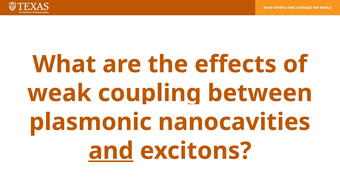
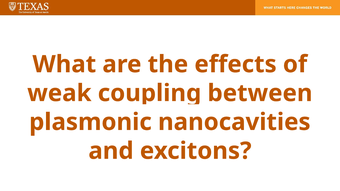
and underline: present -> none
